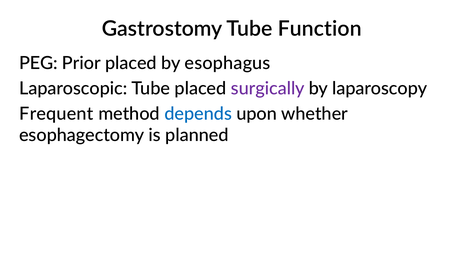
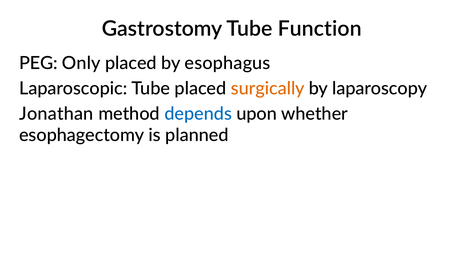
Prior: Prior -> Only
surgically colour: purple -> orange
Frequent: Frequent -> Jonathan
